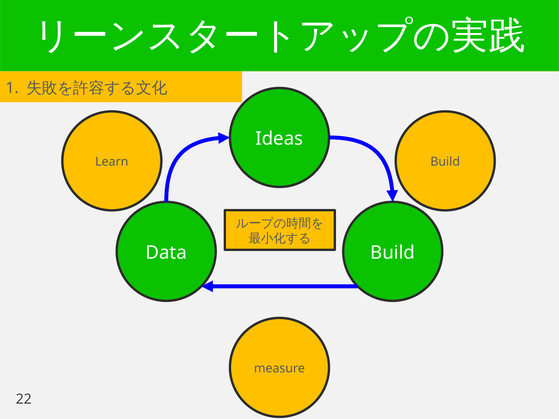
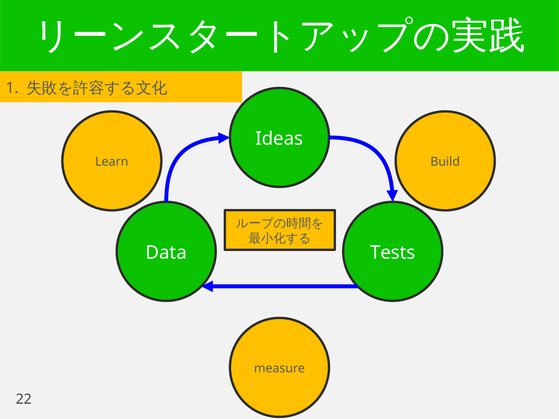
Build at (393, 253): Build -> Tests
